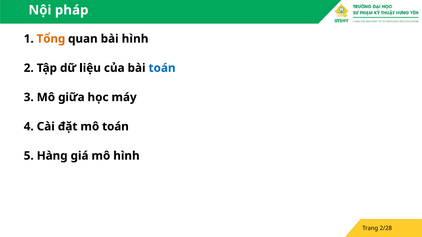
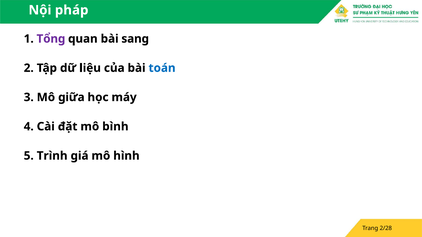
Tổng colour: orange -> purple
bài hình: hình -> sang
mô toán: toán -> bình
Hàng: Hàng -> Trình
